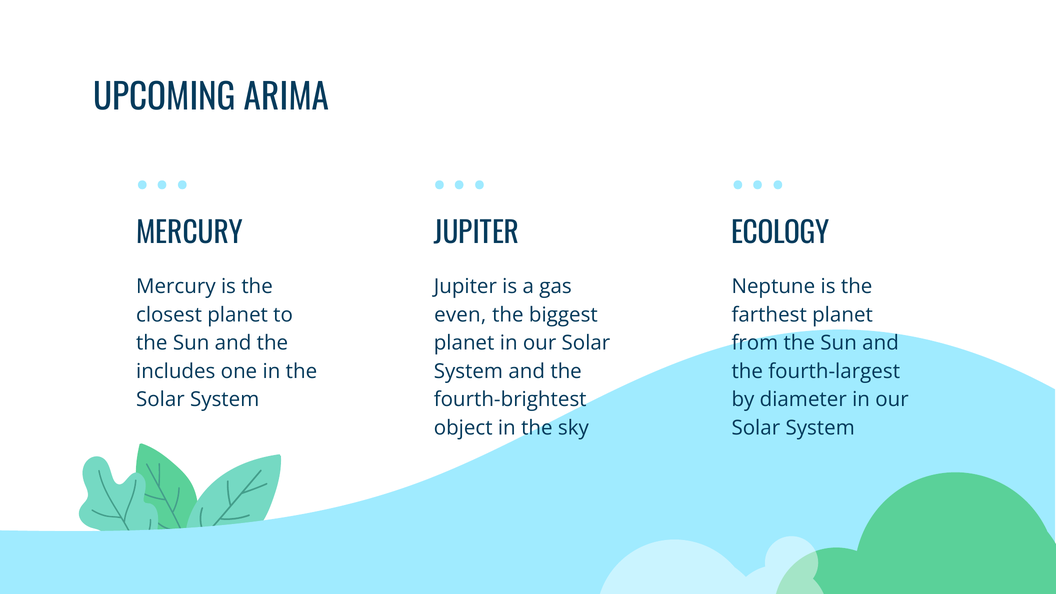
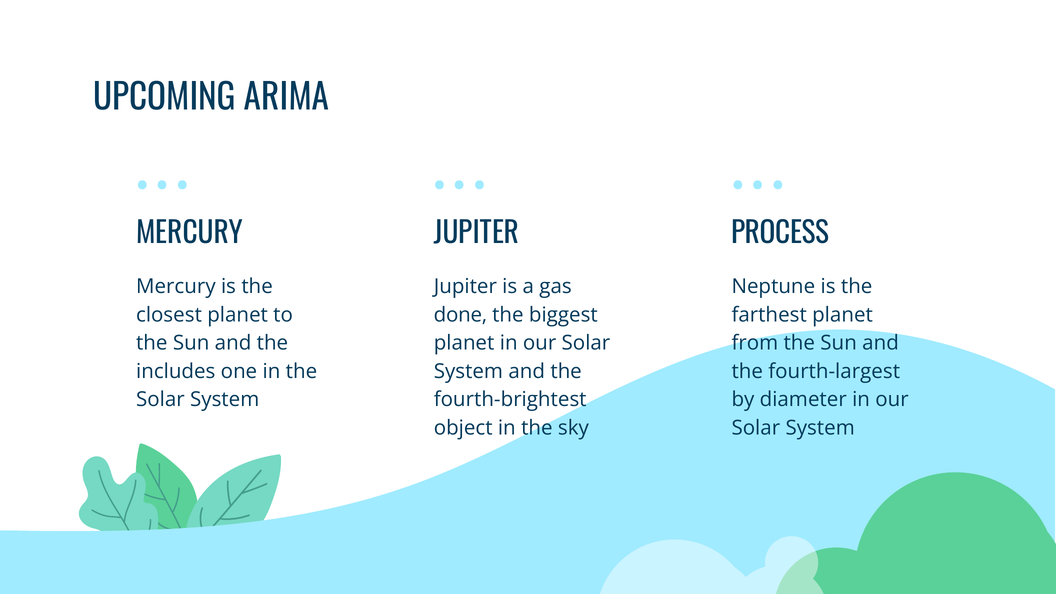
ECOLOGY: ECOLOGY -> PROCESS
even: even -> done
